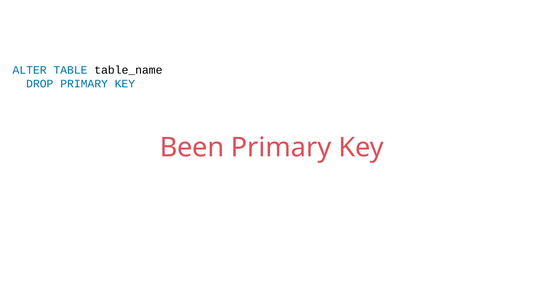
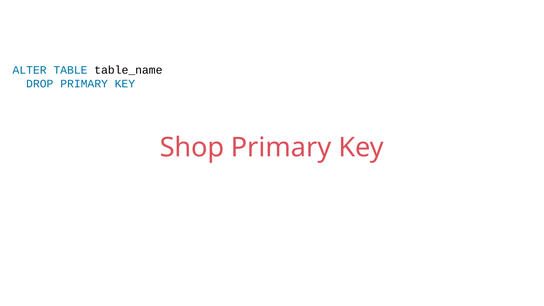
Been: Been -> Shop
